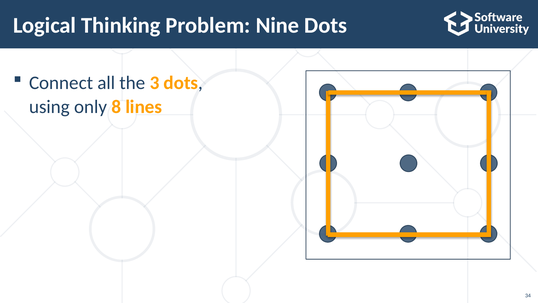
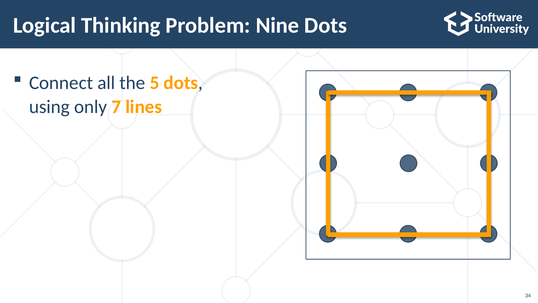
3: 3 -> 5
8: 8 -> 7
